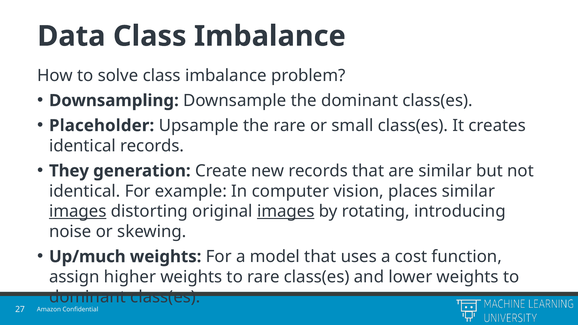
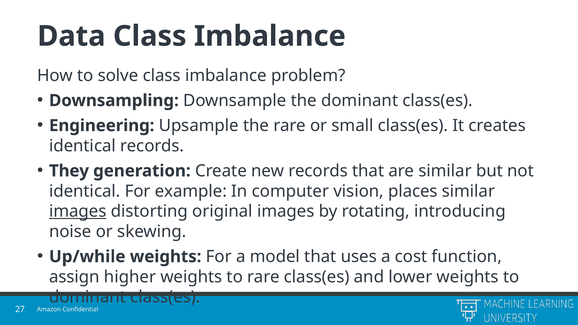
Placeholder: Placeholder -> Engineering
images at (286, 211) underline: present -> none
Up/much: Up/much -> Up/while
